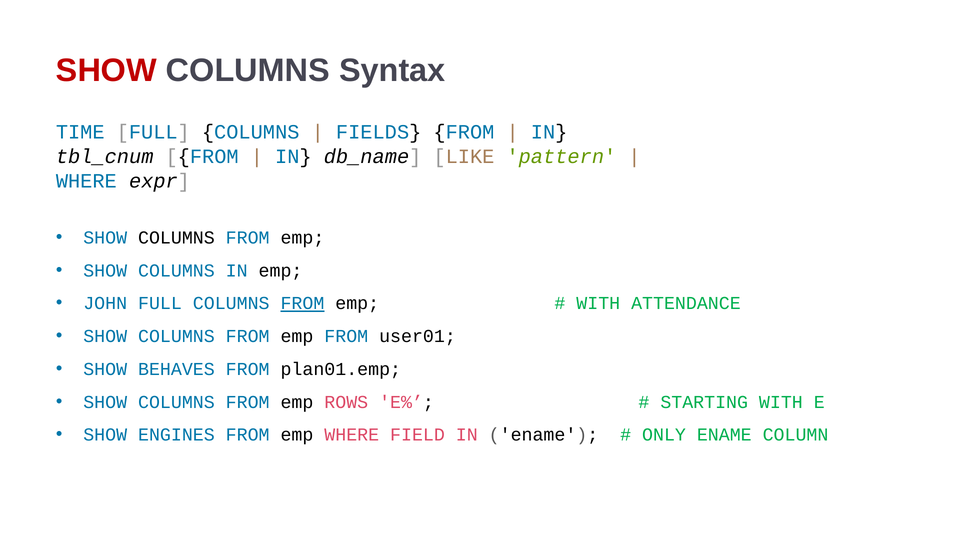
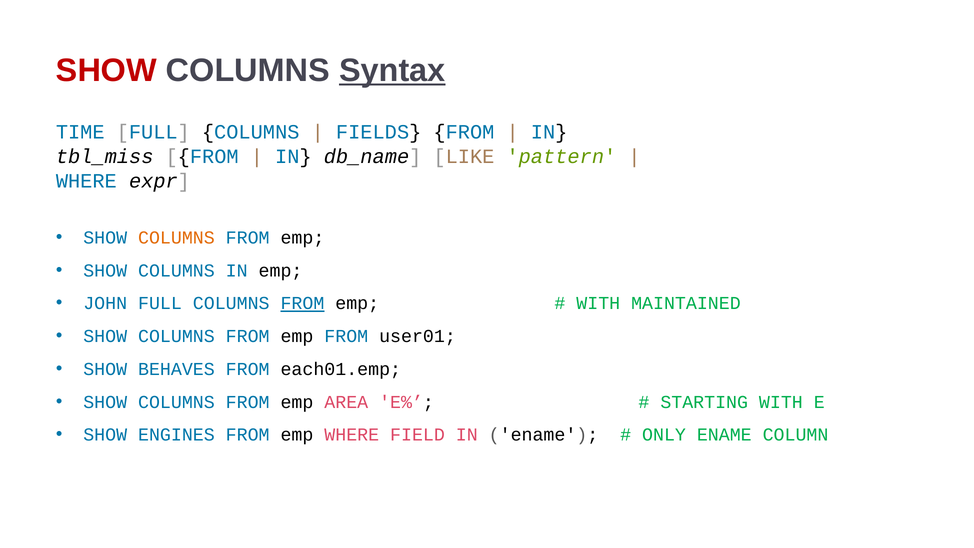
Syntax underline: none -> present
tbl_cnum: tbl_cnum -> tbl_miss
COLUMNS at (176, 238) colour: black -> orange
ATTENDANCE: ATTENDANCE -> MAINTAINED
plan01.emp: plan01.emp -> each01.emp
ROWS: ROWS -> AREA
